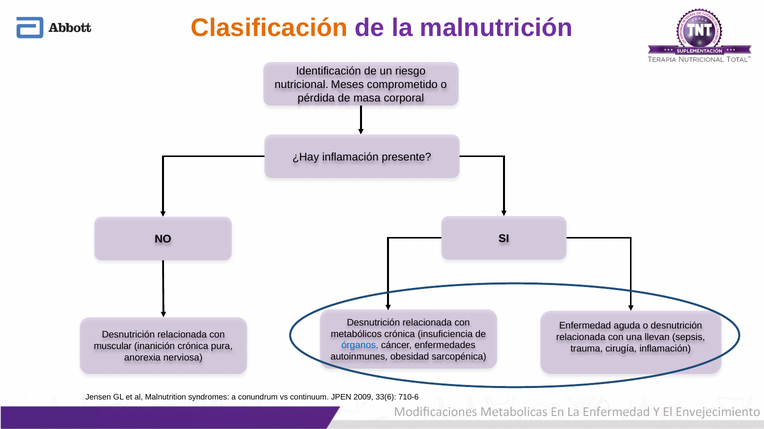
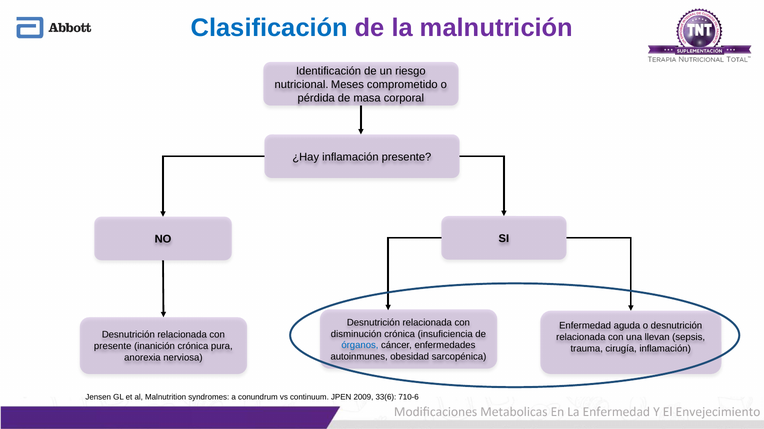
Clasificación colour: orange -> blue
metabólicos: metabólicos -> disminución
muscular at (113, 347): muscular -> presente
